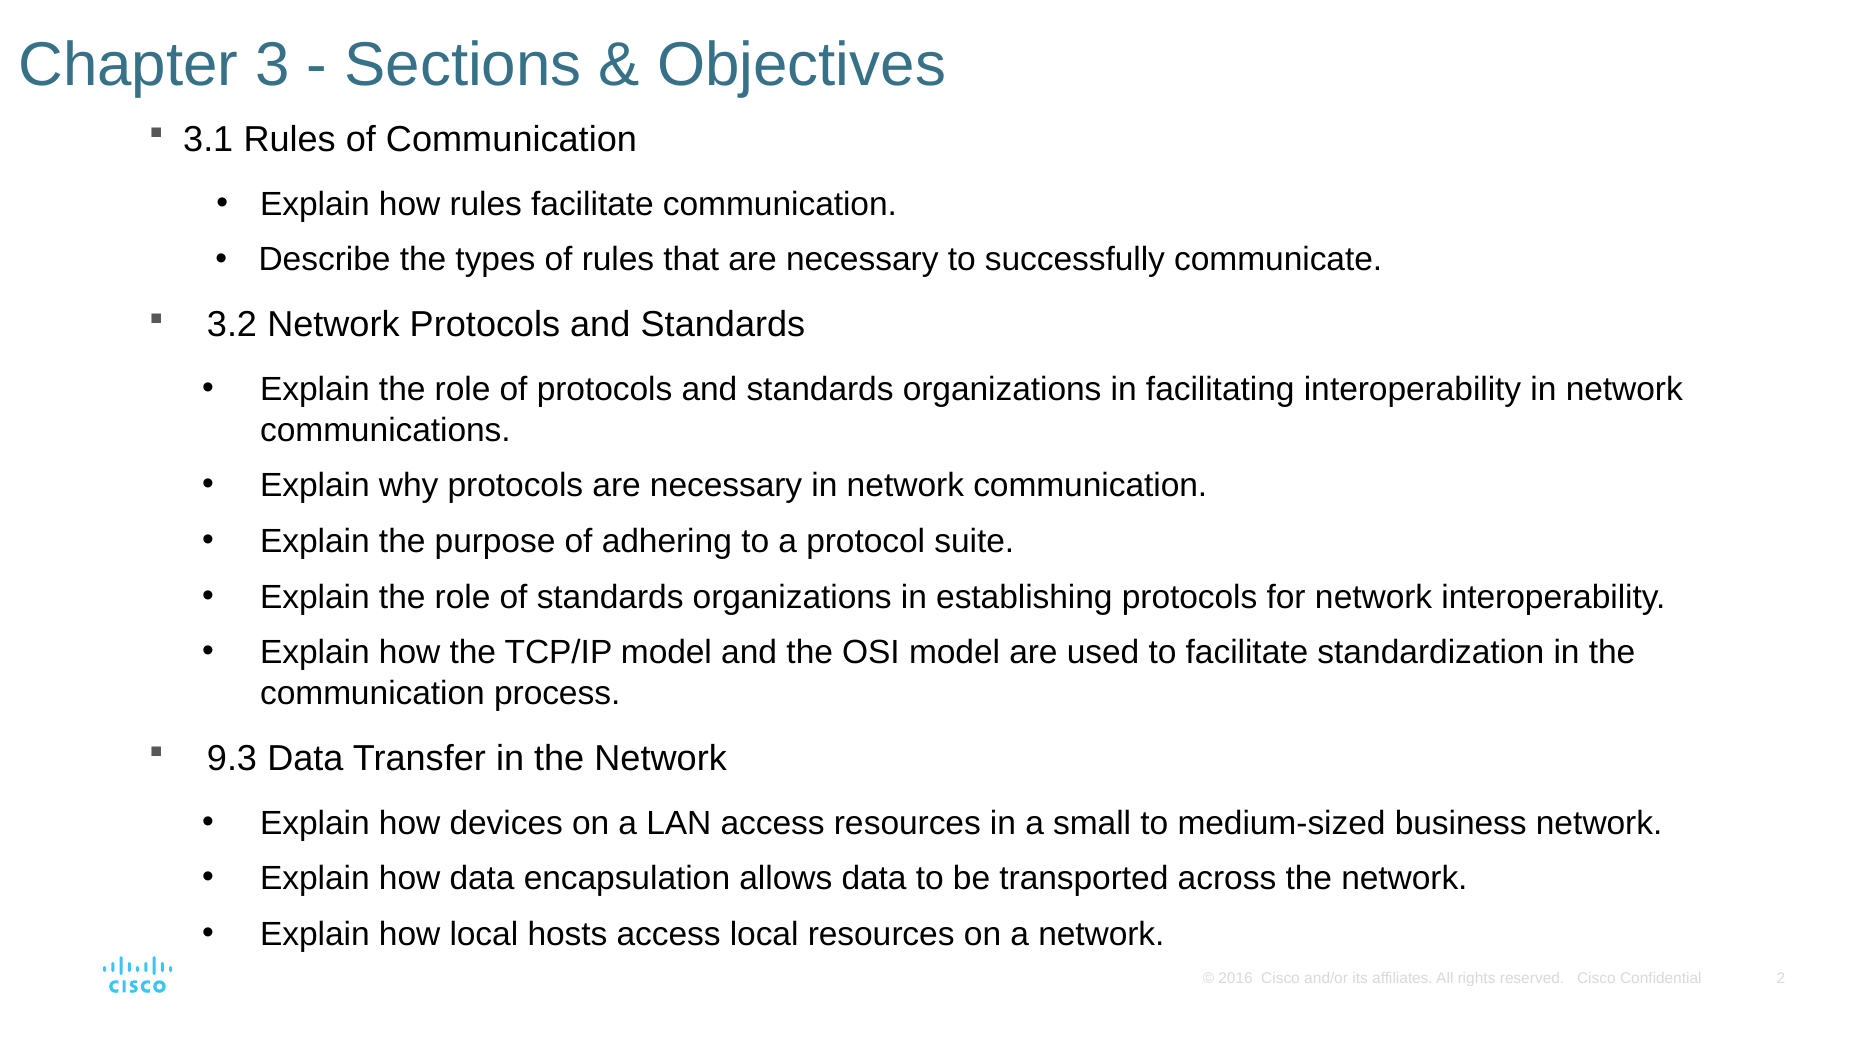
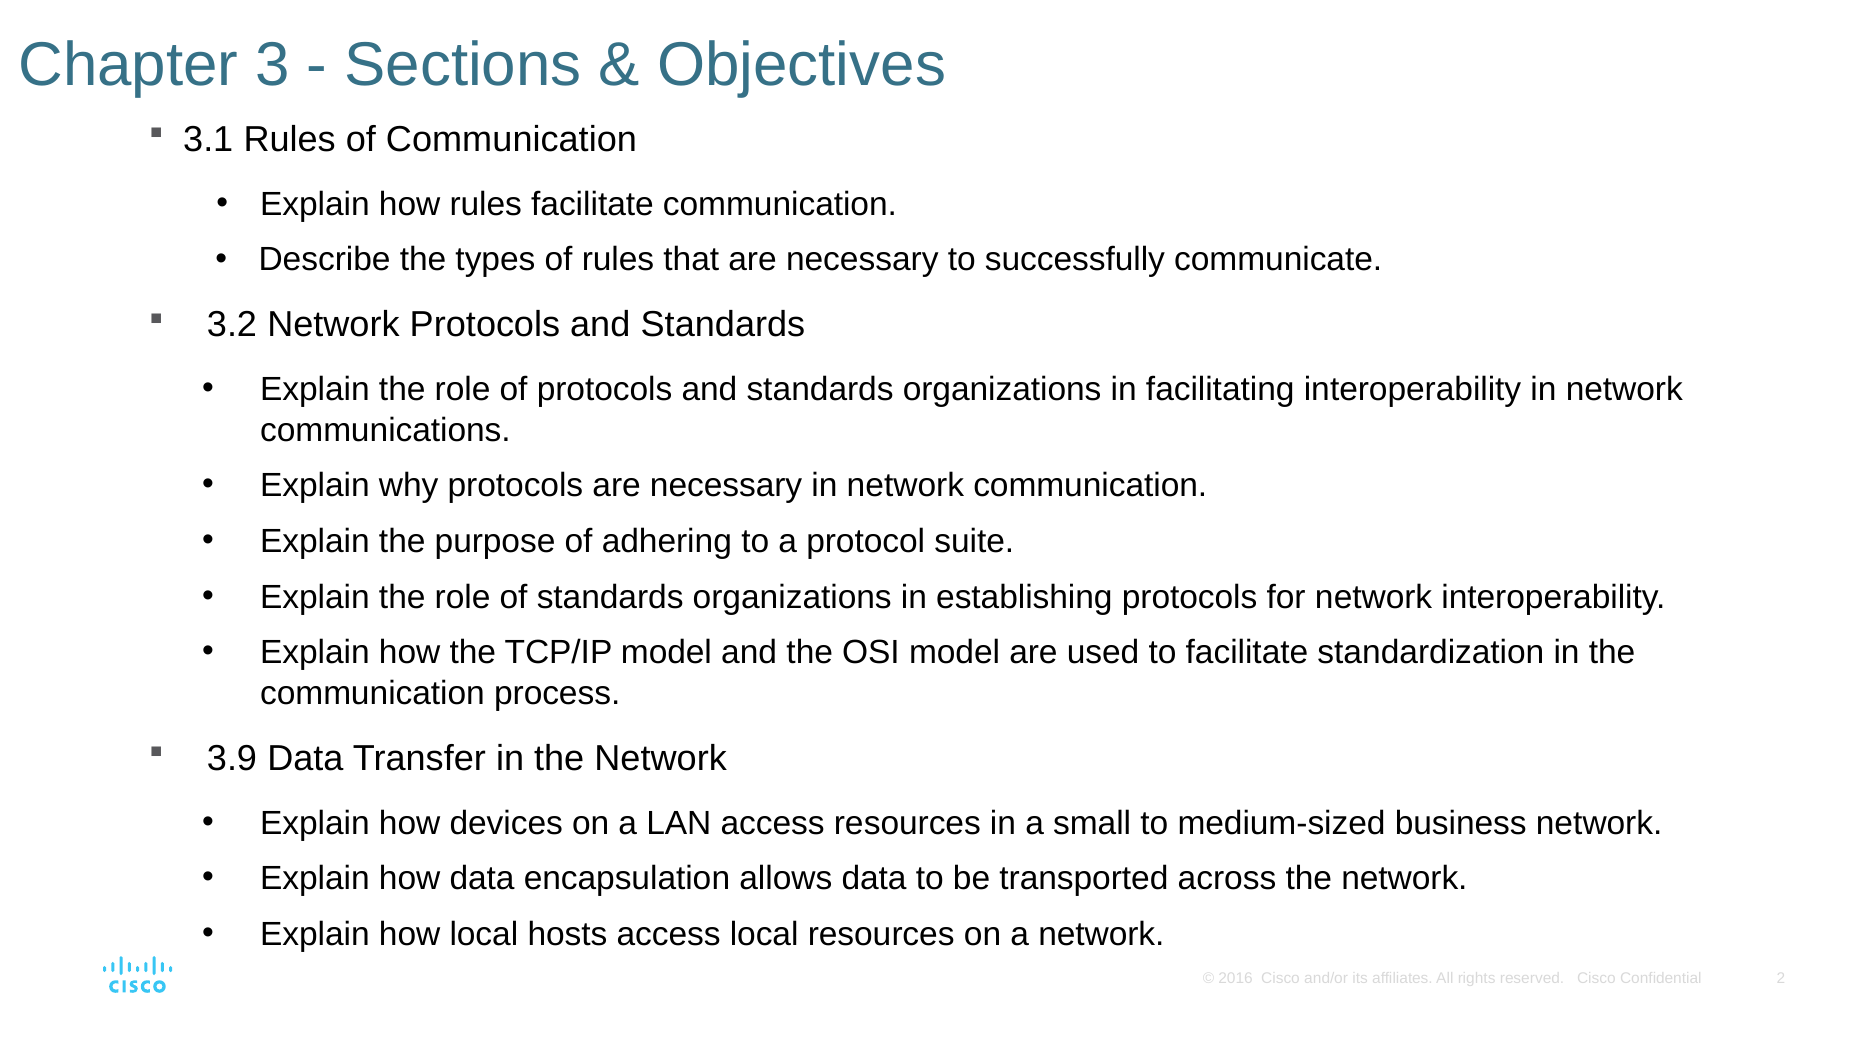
9.3: 9.3 -> 3.9
